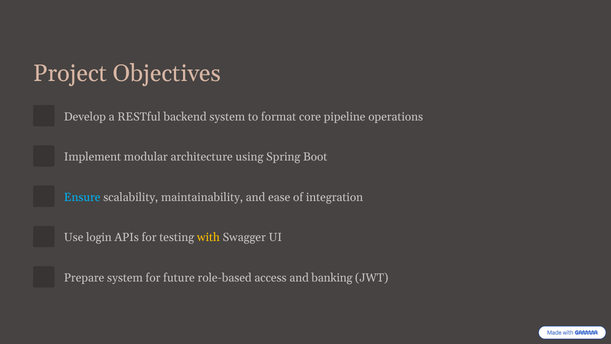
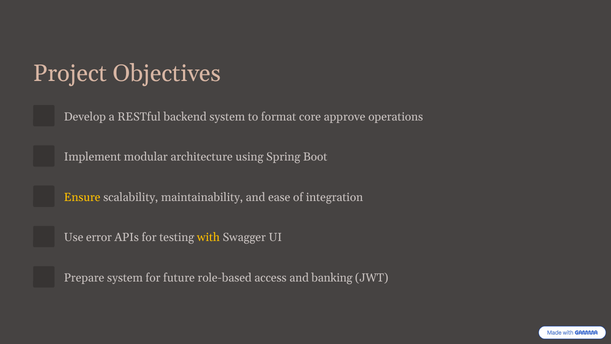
pipeline: pipeline -> approve
Ensure colour: light blue -> yellow
login: login -> error
